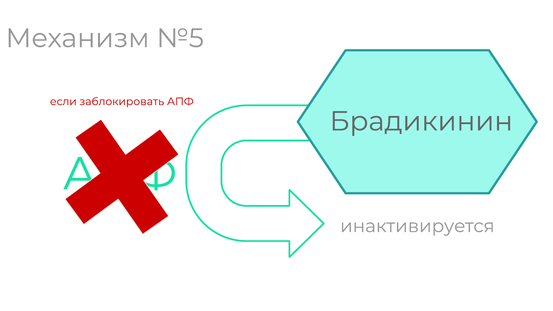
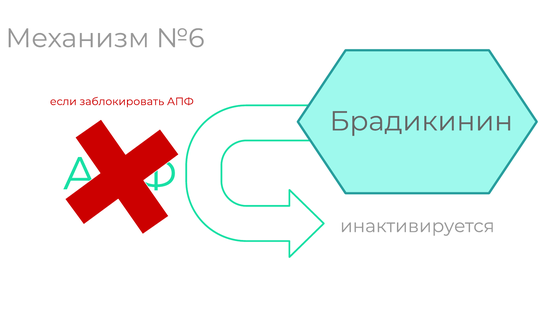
№5: №5 -> №6
